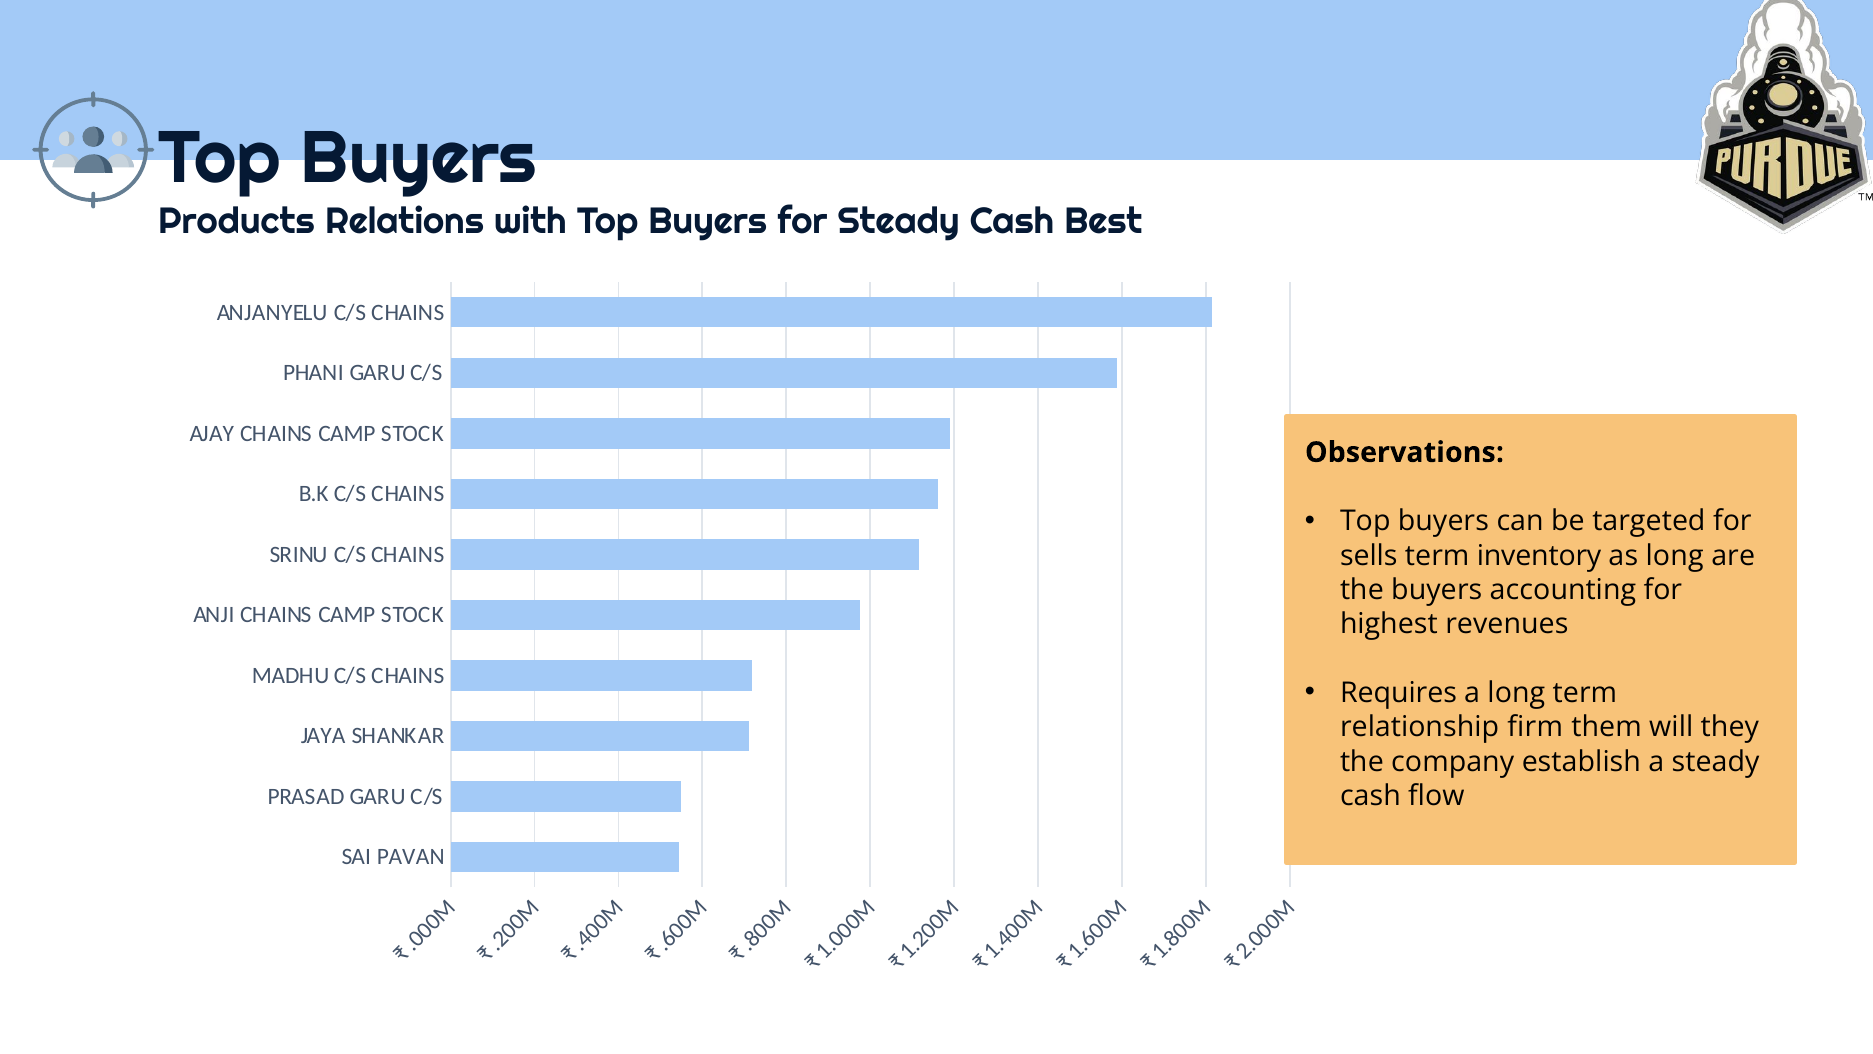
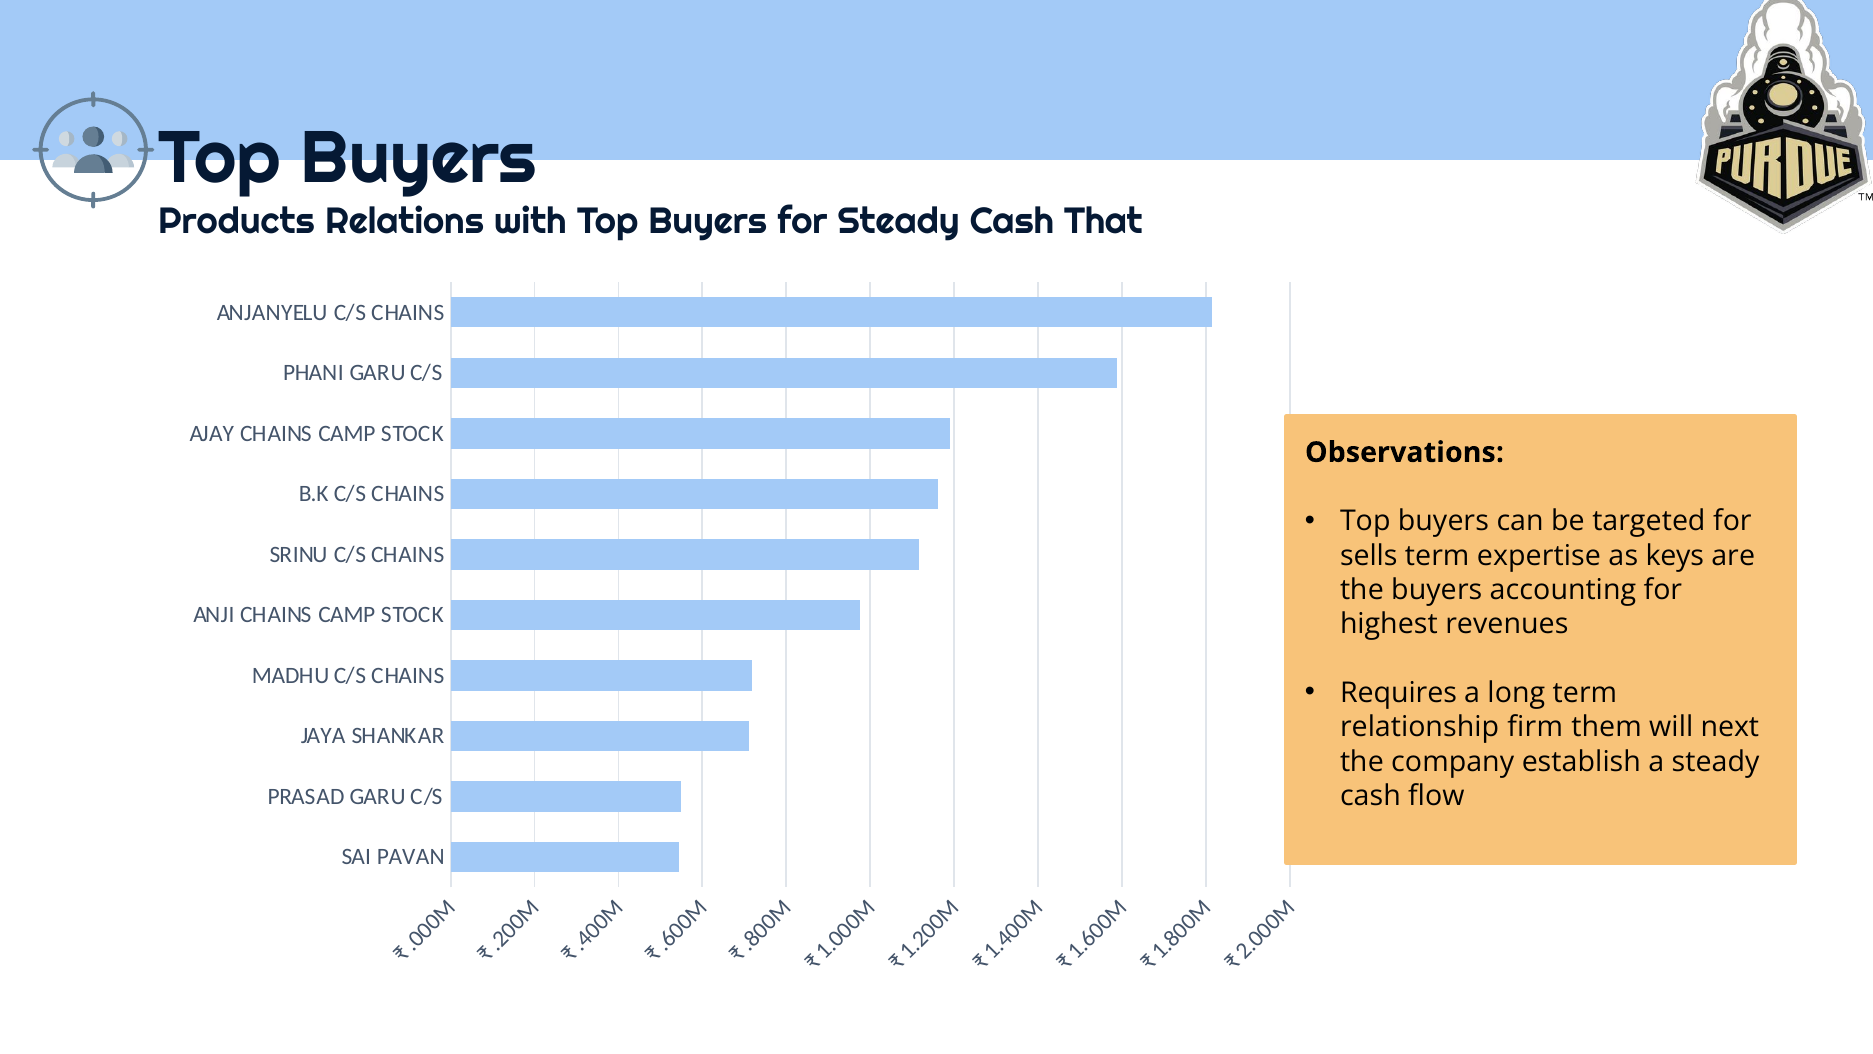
Best: Best -> That
inventory: inventory -> expertise
as long: long -> keys
they: they -> next
